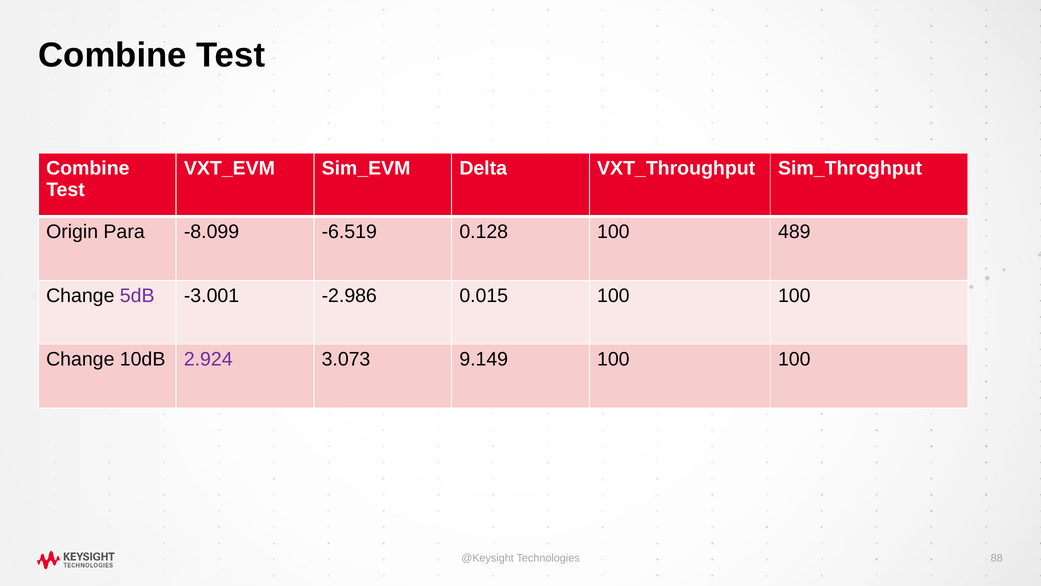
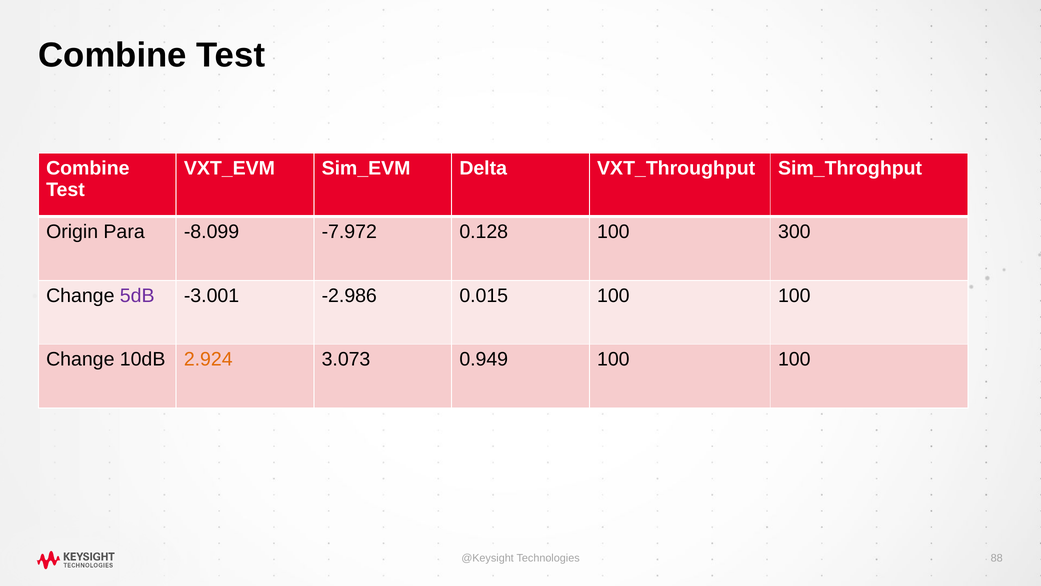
-6.519: -6.519 -> -7.972
489: 489 -> 300
2.924 colour: purple -> orange
9.149: 9.149 -> 0.949
